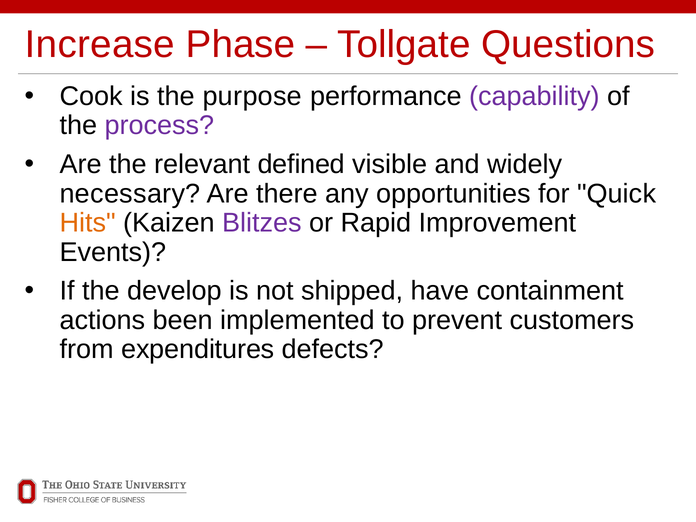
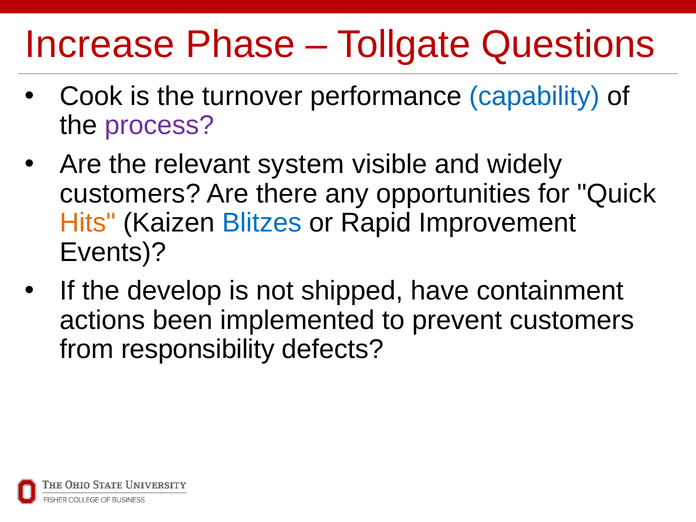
purpose: purpose -> turnover
capability colour: purple -> blue
defined: defined -> system
necessary at (130, 194): necessary -> customers
Blitzes colour: purple -> blue
expenditures: expenditures -> responsibility
